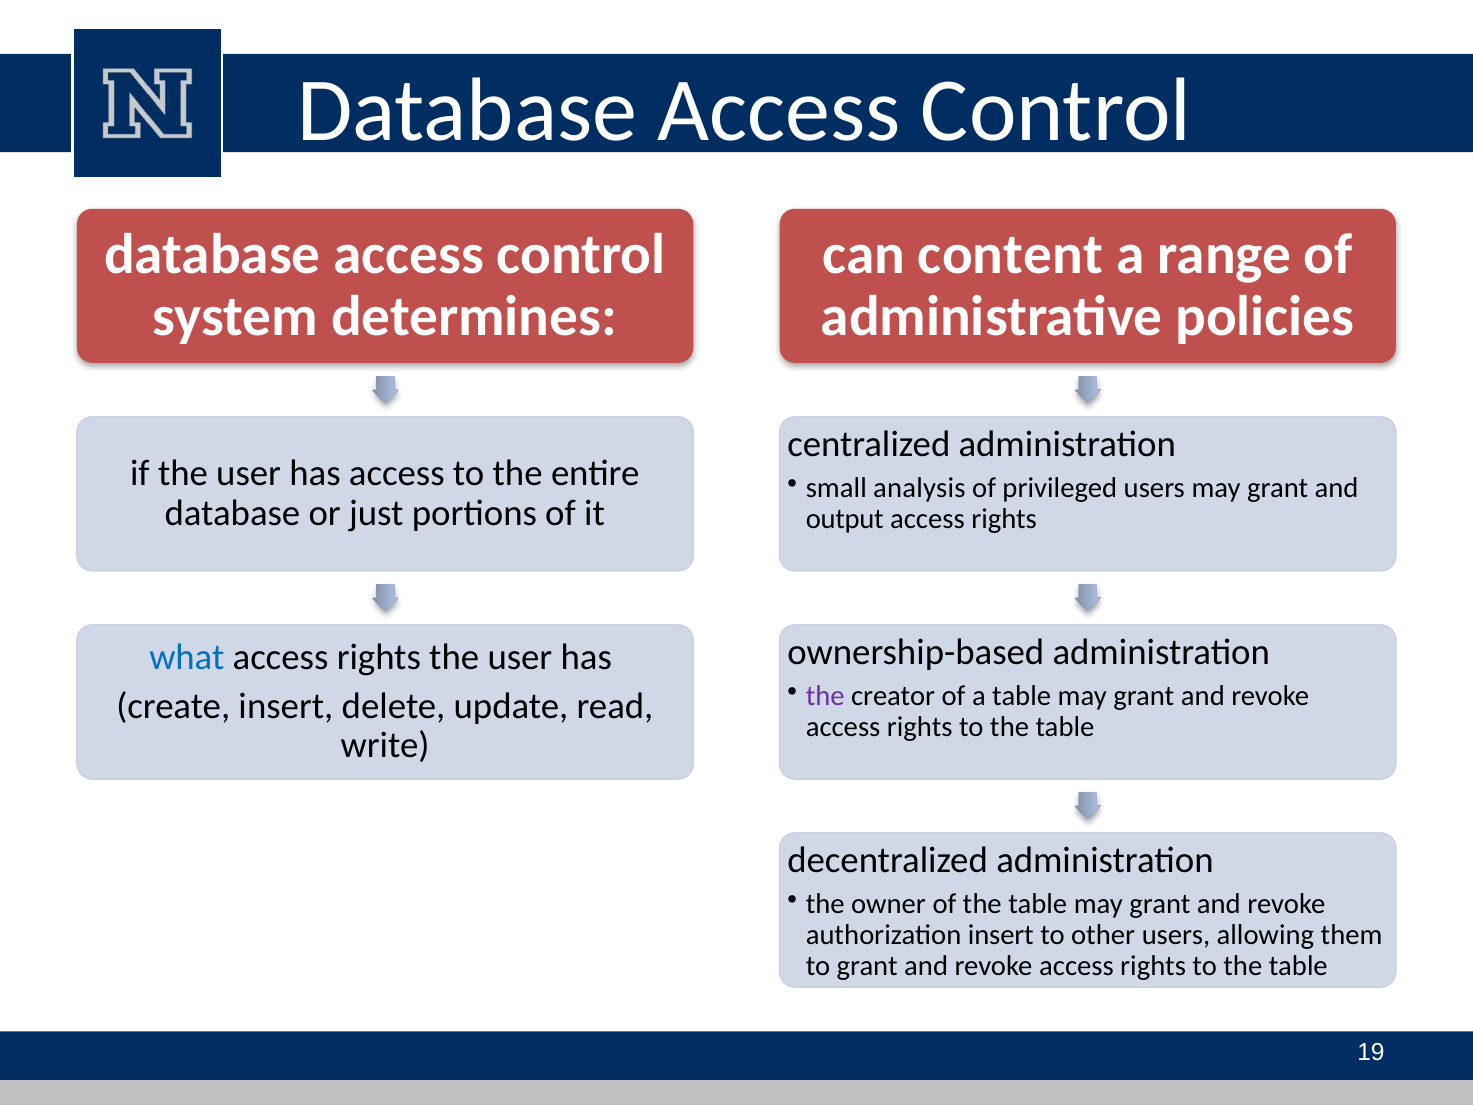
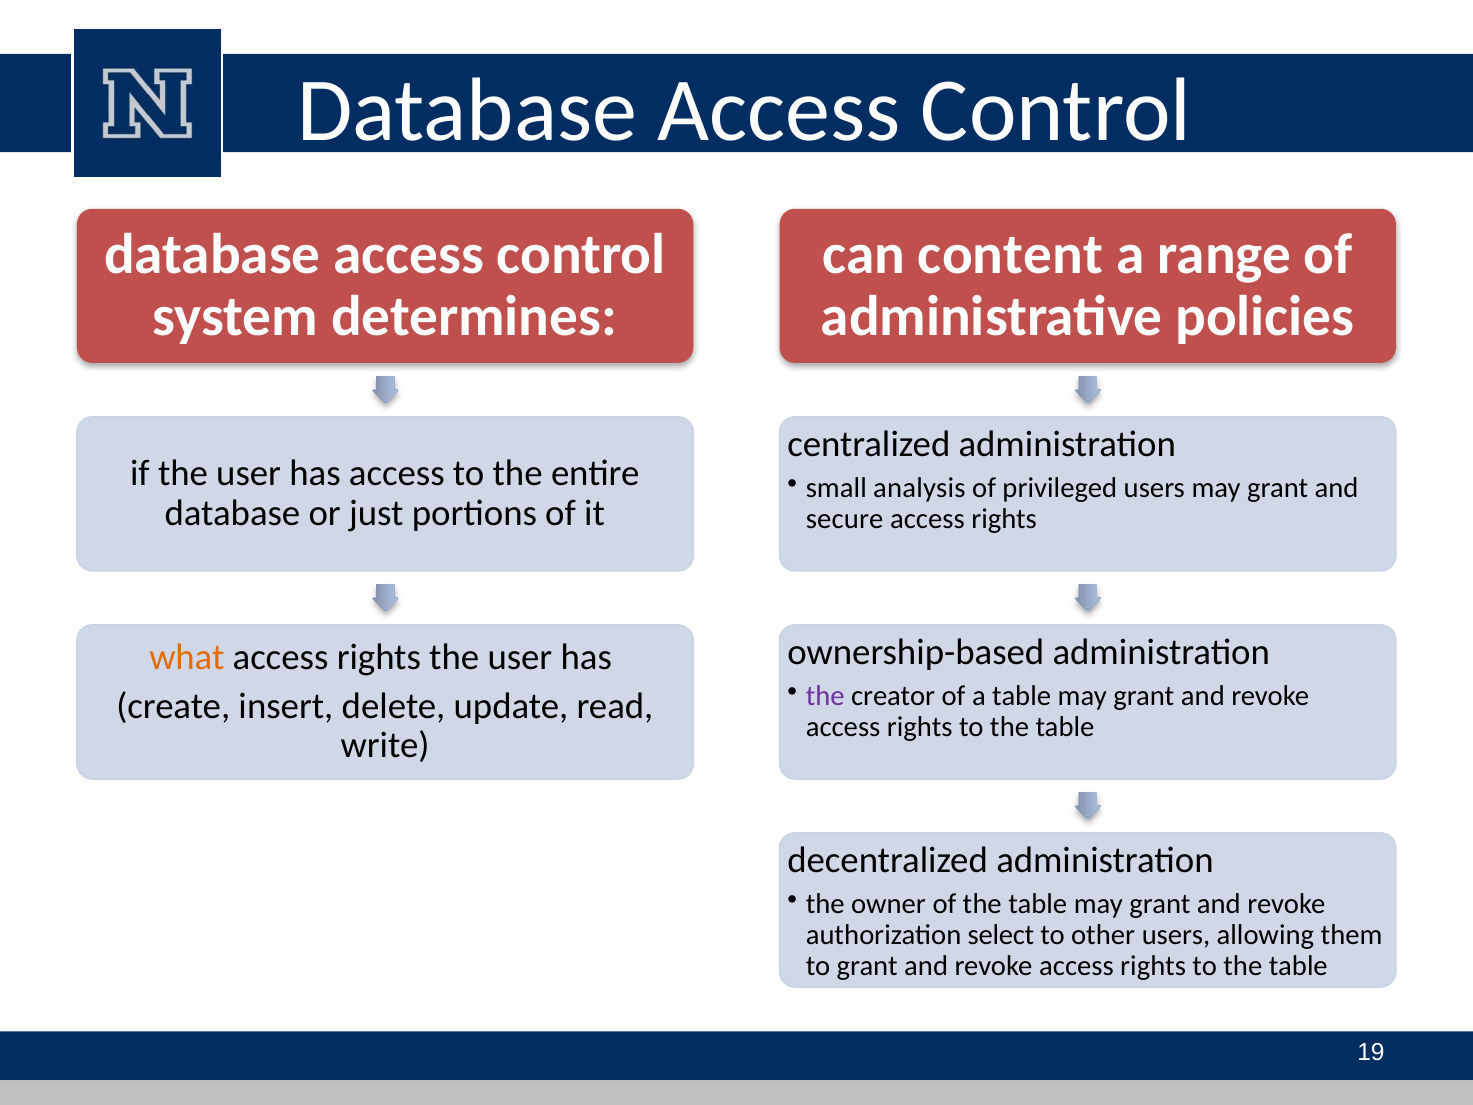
output: output -> secure
what colour: blue -> orange
authorization insert: insert -> select
